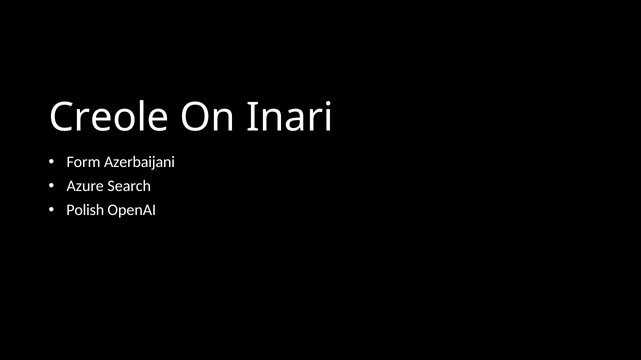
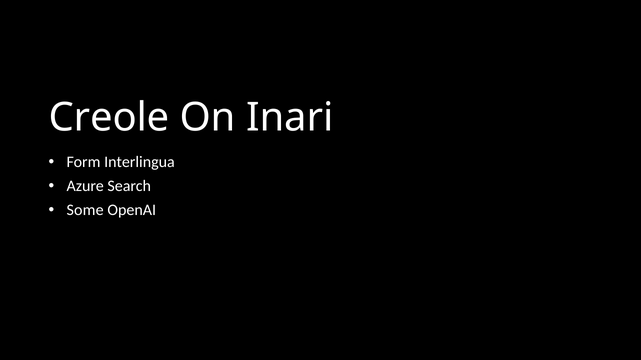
Azerbaijani: Azerbaijani -> Interlingua
Polish: Polish -> Some
